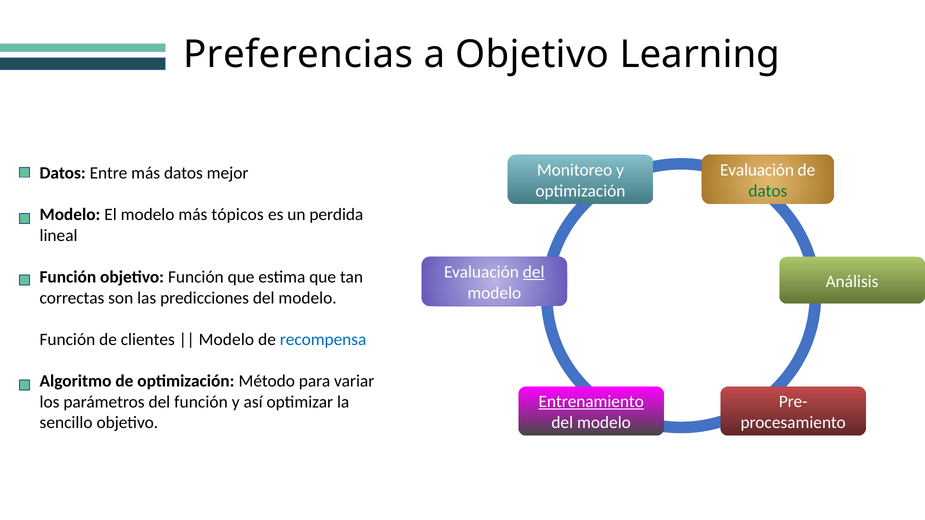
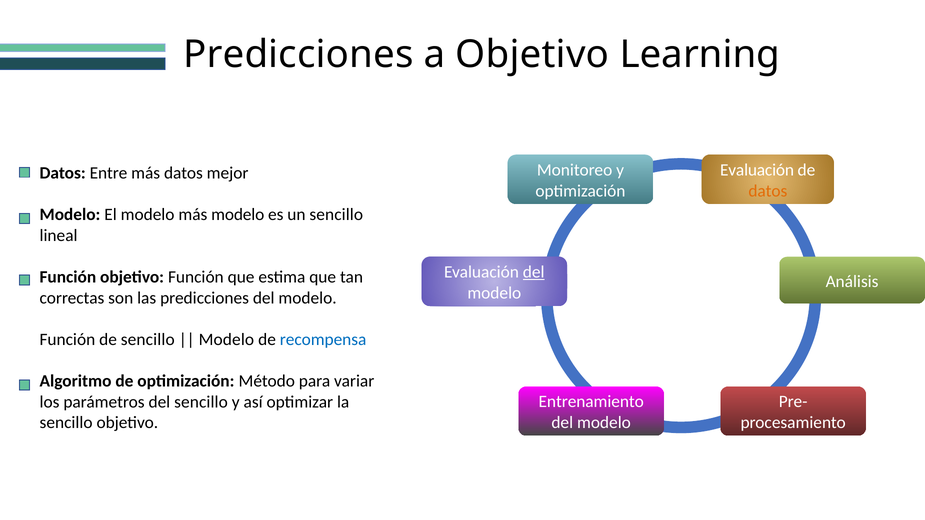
Preferencias at (298, 55): Preferencias -> Predicciones
datos at (768, 191) colour: green -> orange
más tópicos: tópicos -> modelo
un perdida: perdida -> sencillo
de clientes: clientes -> sencillo
Entrenamiento underline: present -> none
del función: función -> sencillo
